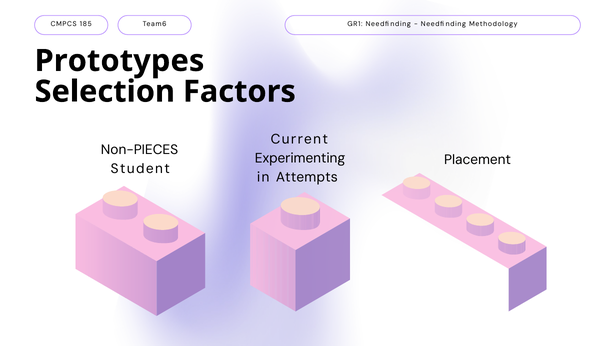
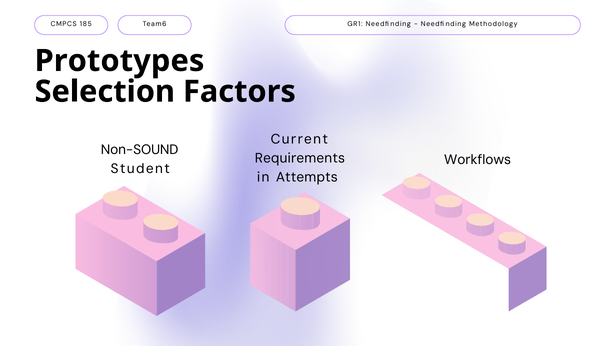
Non-PIECES: Non-PIECES -> Non-SOUND
Experimenting: Experimenting -> Requirements
Placement: Placement -> Workflows
